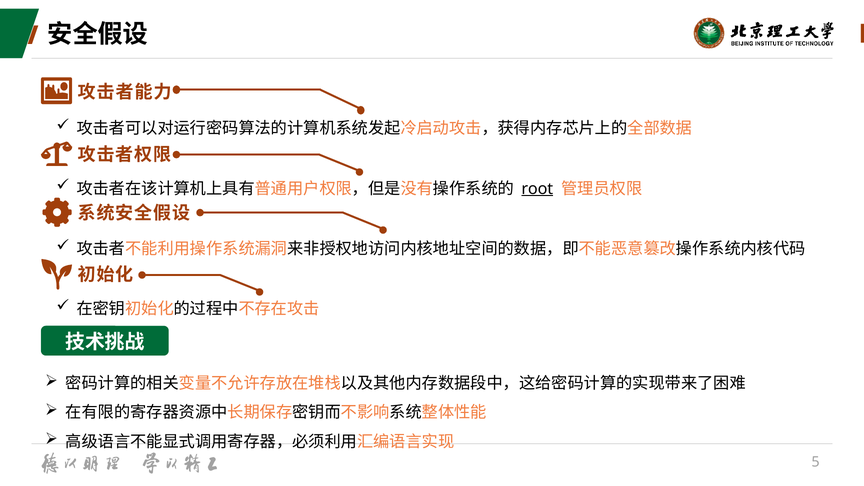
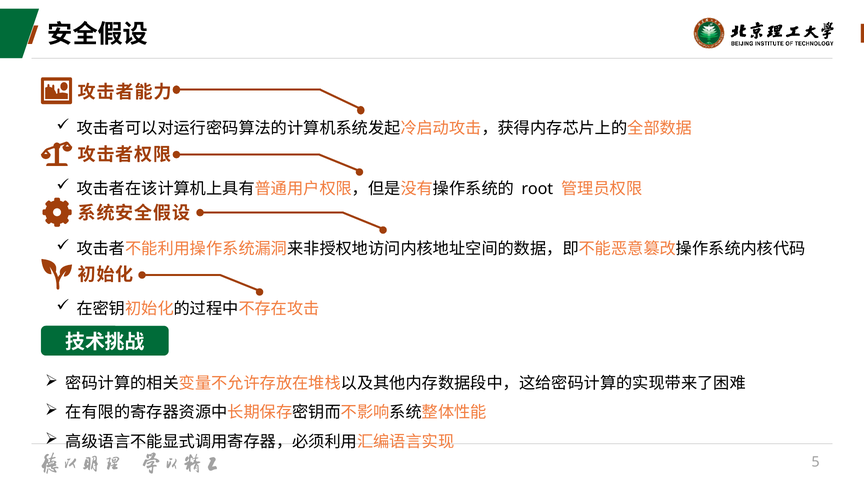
root underline: present -> none
